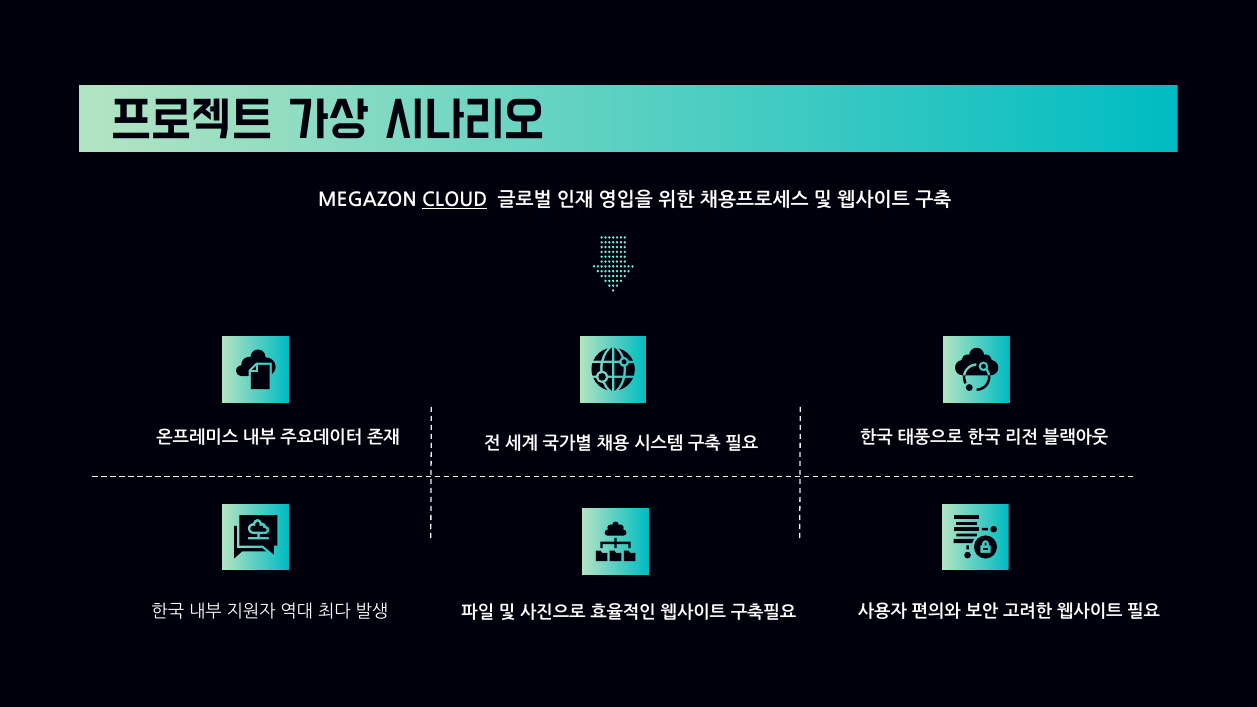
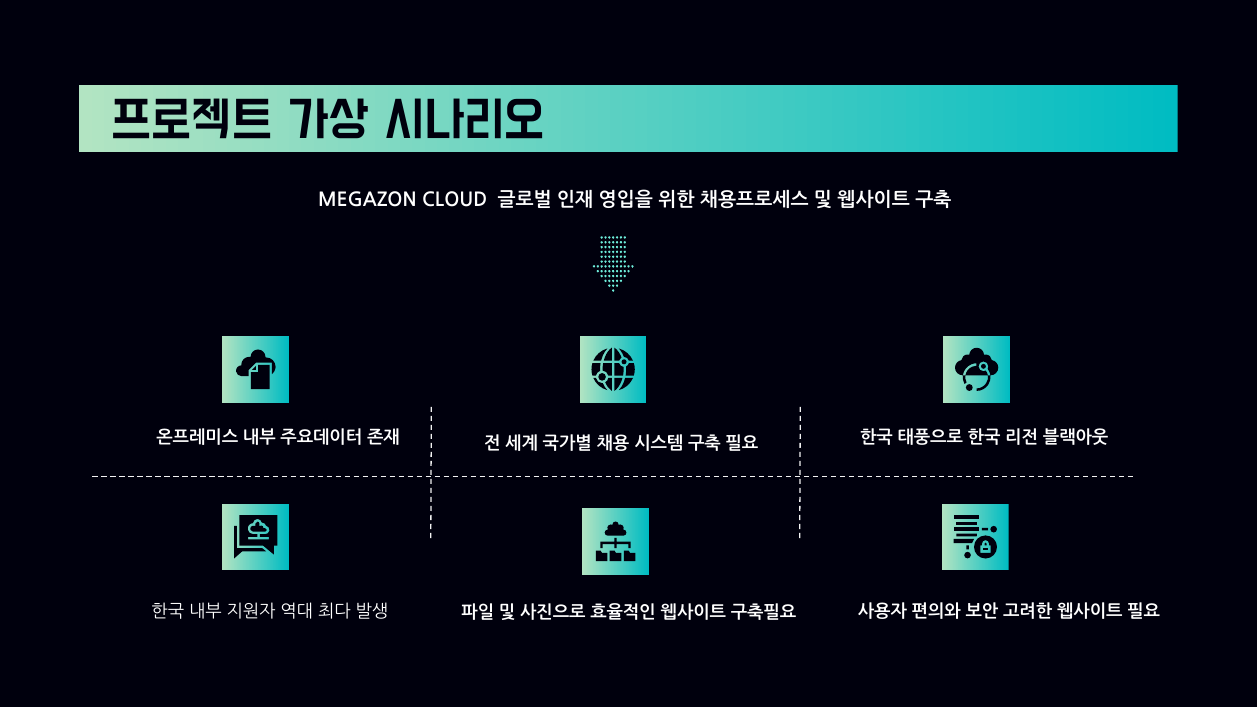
CLOUD underline: present -> none
